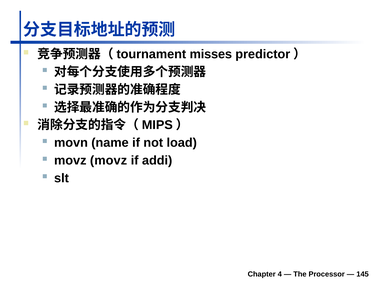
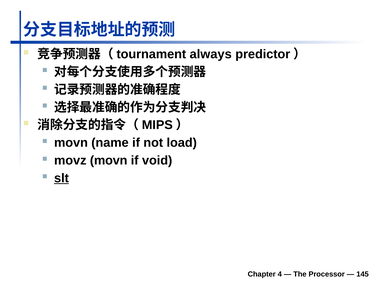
misses: misses -> always
movz movz: movz -> movn
addi: addi -> void
slt underline: none -> present
